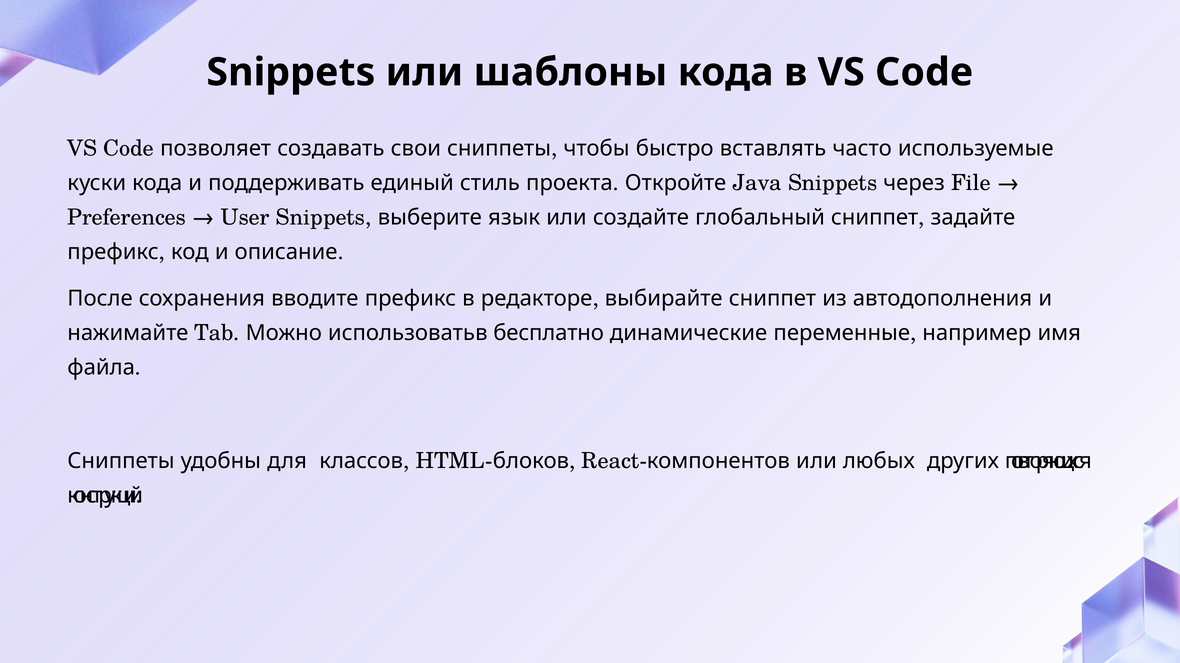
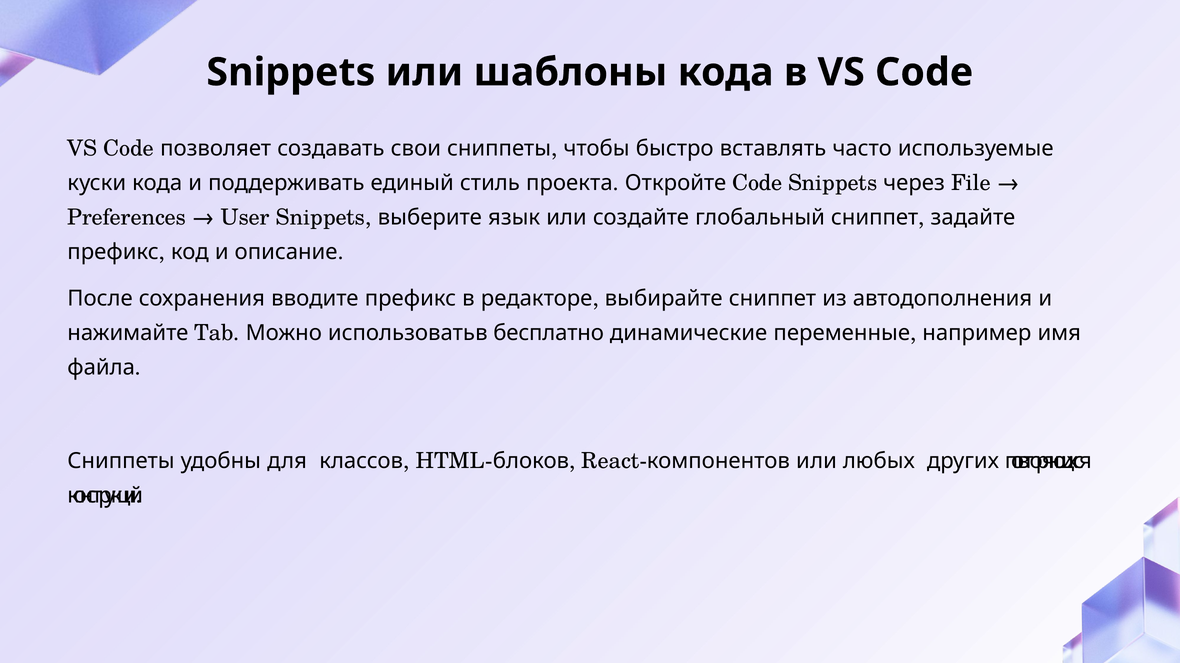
Java at (757, 183): Java -> Code
